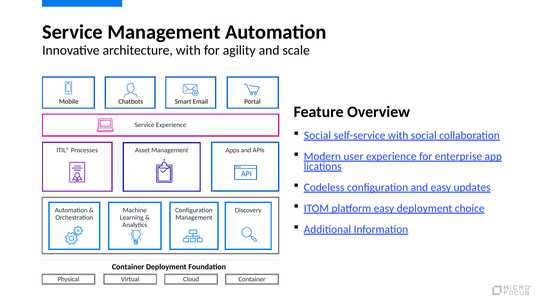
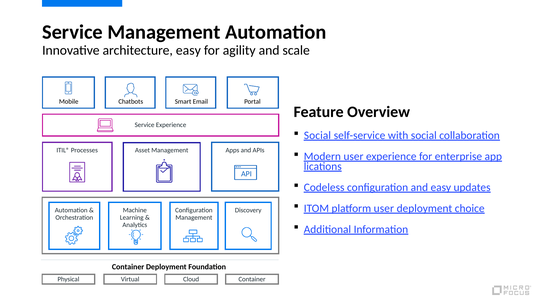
architecture with: with -> easy
platform easy: easy -> user
